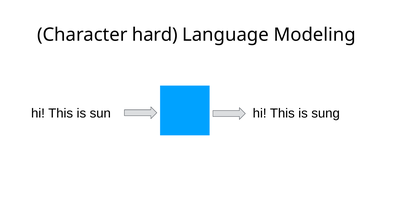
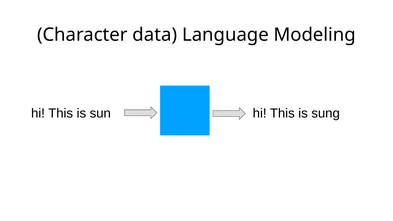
hard: hard -> data
